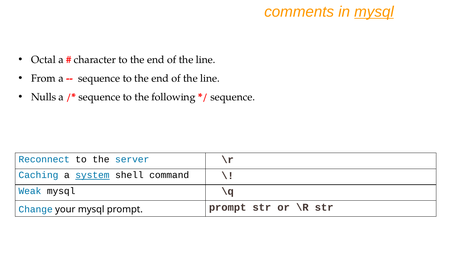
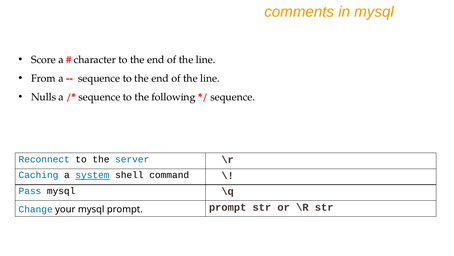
mysql at (374, 12) underline: present -> none
Octal: Octal -> Score
Weak: Weak -> Pass
